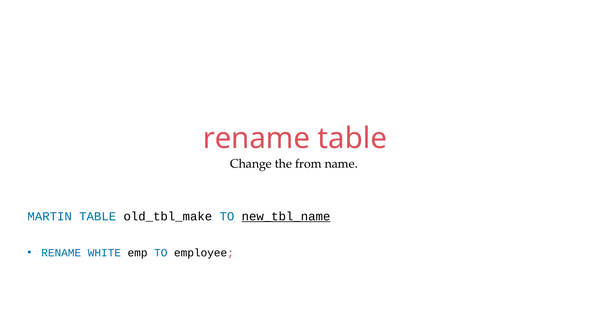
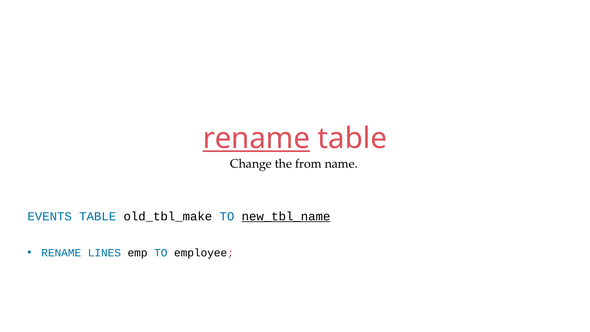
rename at (256, 138) underline: none -> present
MARTIN: MARTIN -> EVENTS
WHITE: WHITE -> LINES
